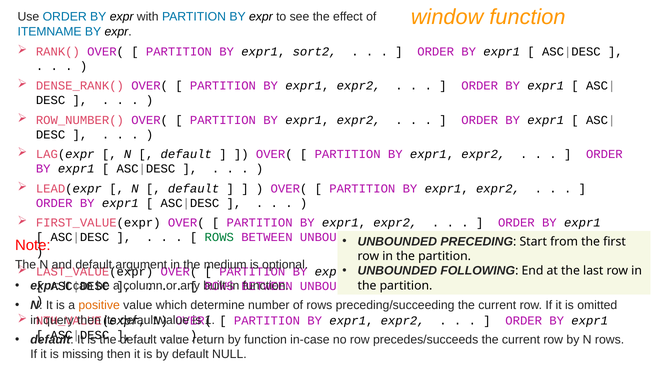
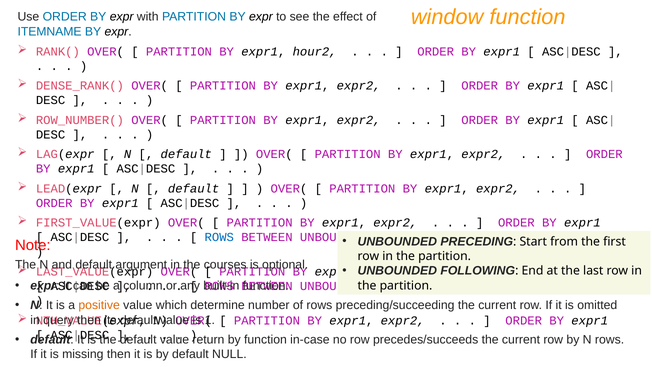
sort2: sort2 -> hour2
ROWS at (219, 237) colour: green -> blue
medium: medium -> courses
